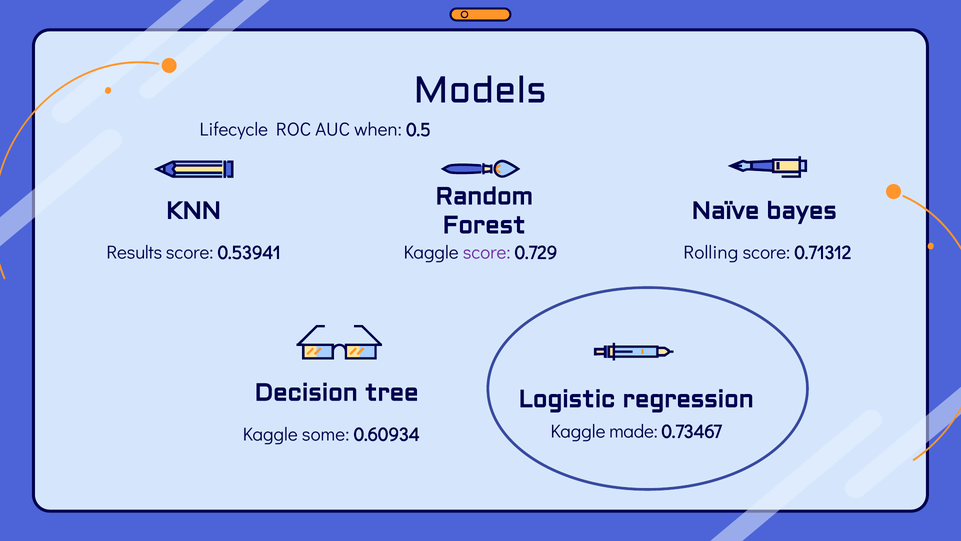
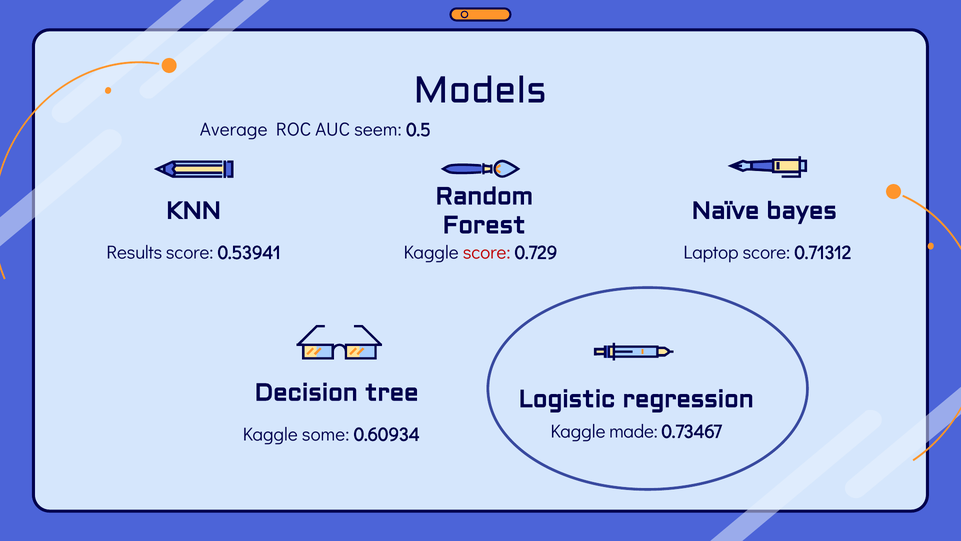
Lifecycle: Lifecycle -> Average
when: when -> seem
score at (487, 252) colour: purple -> red
Rolling: Rolling -> Laptop
